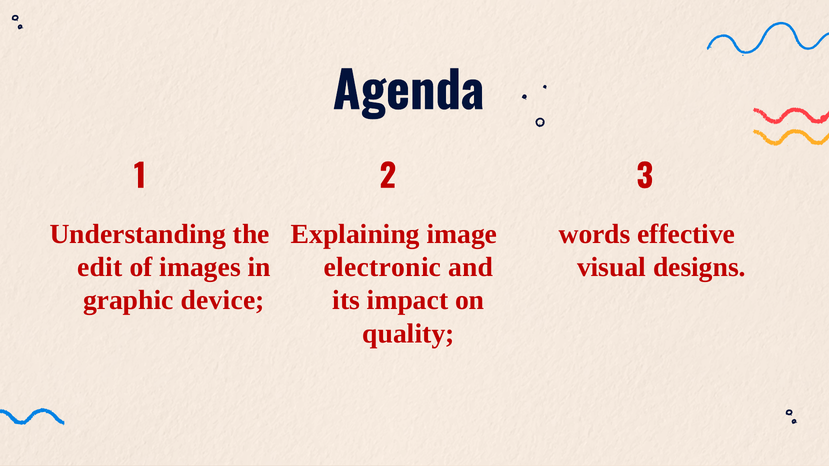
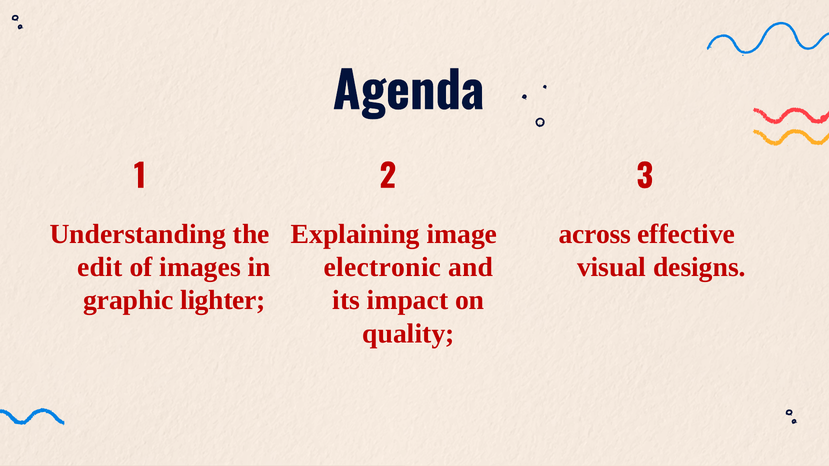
words: words -> across
device: device -> lighter
